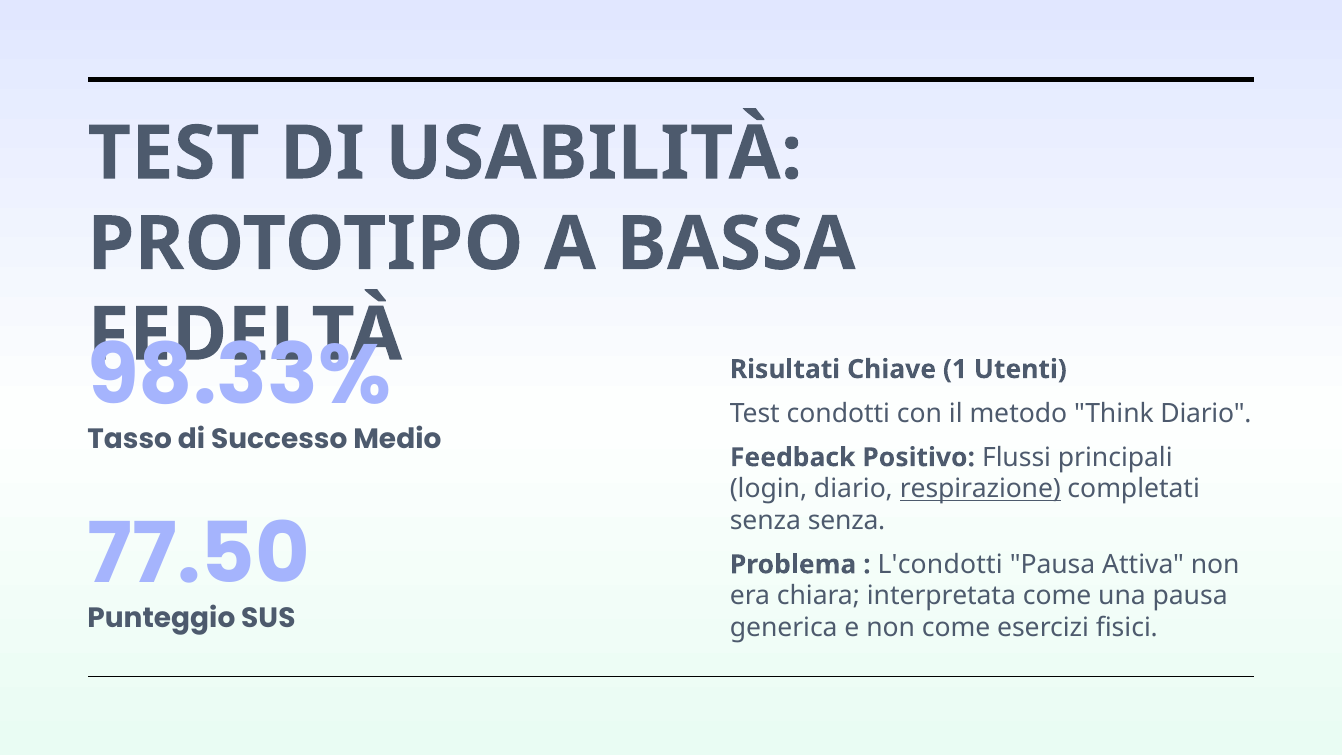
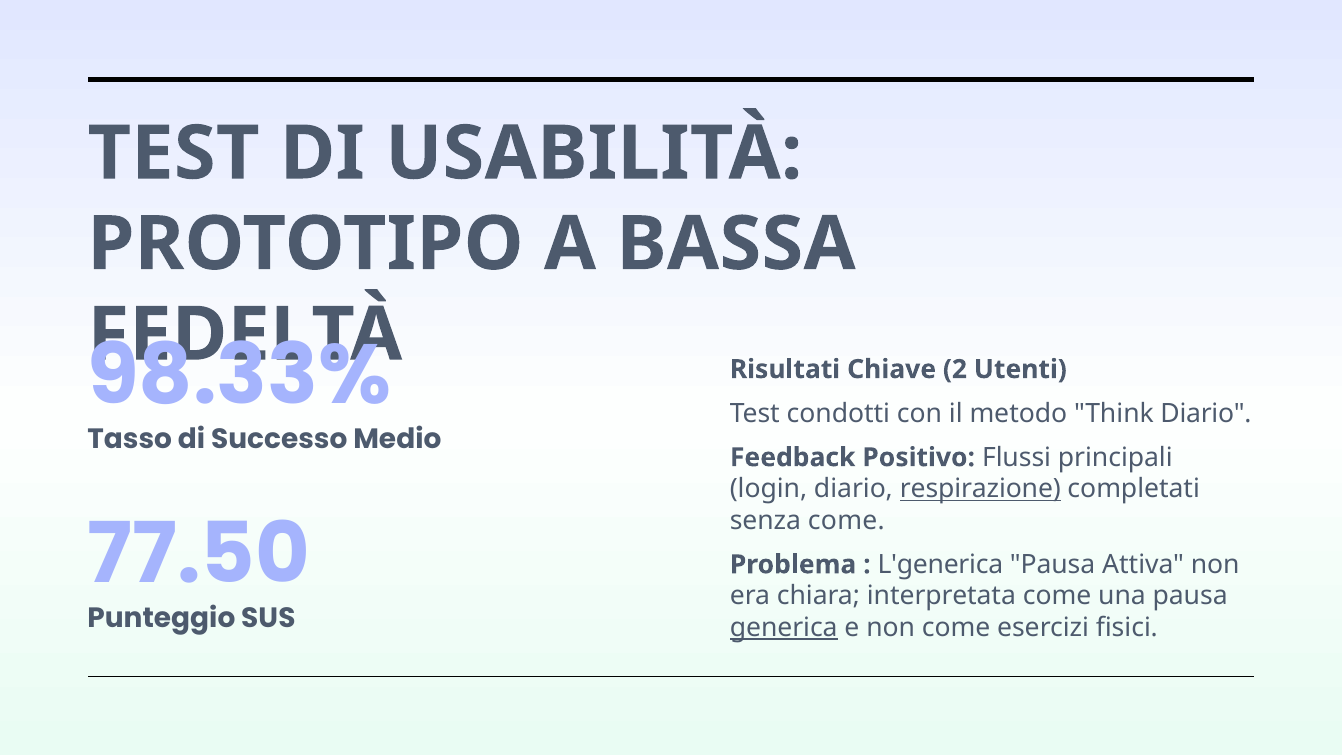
1: 1 -> 2
senza senza: senza -> come
L'condotti: L'condotti -> L'generica
generica underline: none -> present
